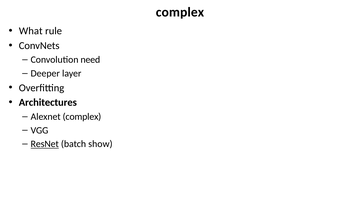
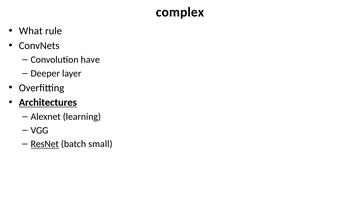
need: need -> have
Architectures underline: none -> present
Alexnet complex: complex -> learning
show: show -> small
